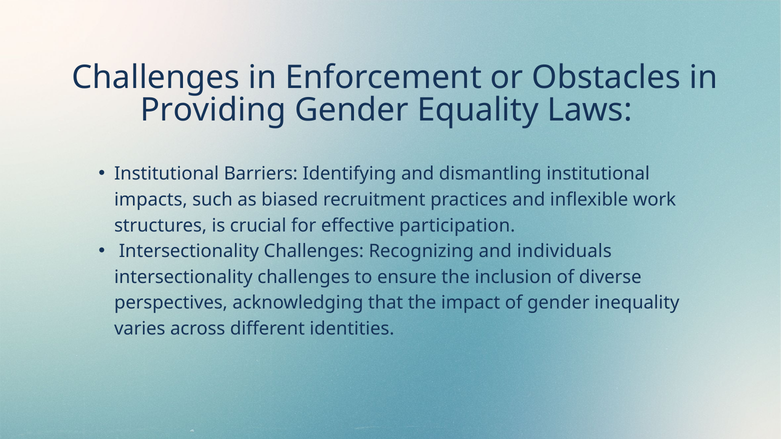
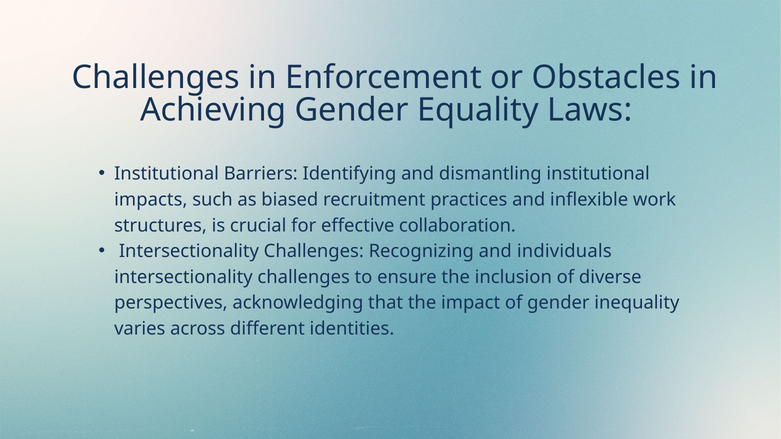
Providing: Providing -> Achieving
participation: participation -> collaboration
